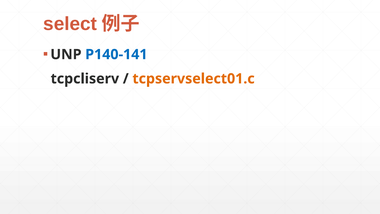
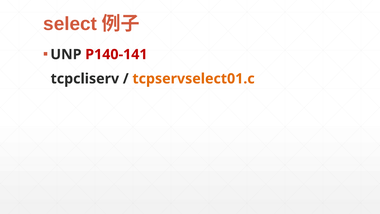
P140-141 colour: blue -> red
